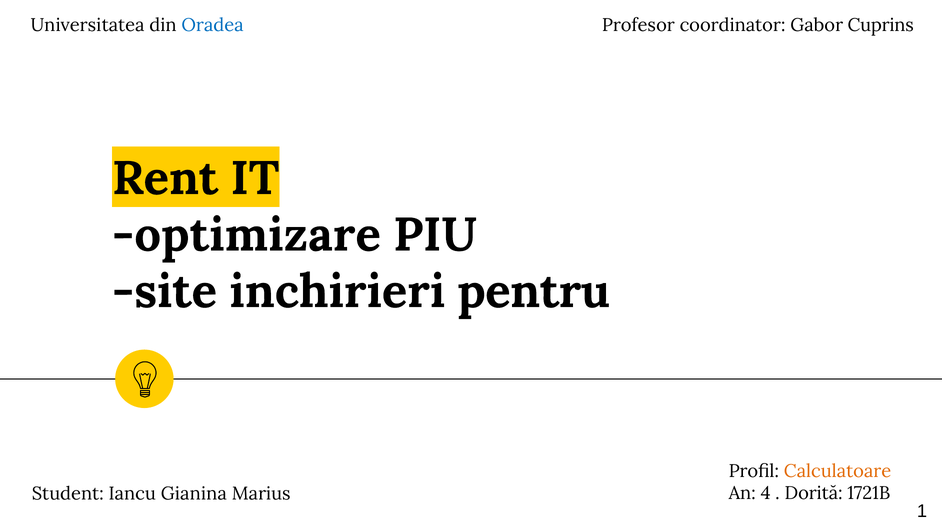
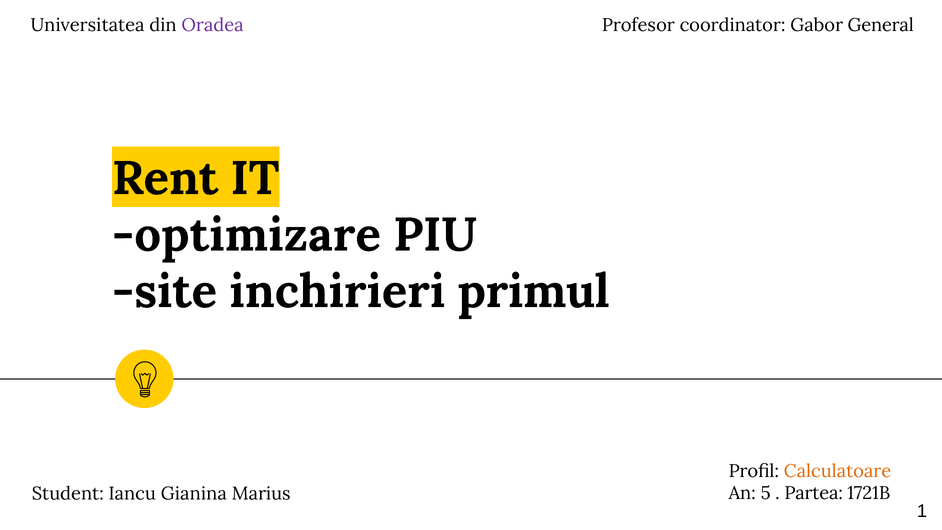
Oradea colour: blue -> purple
Cuprins: Cuprins -> General
pentru: pentru -> primul
4: 4 -> 5
Dorită: Dorită -> Partea
